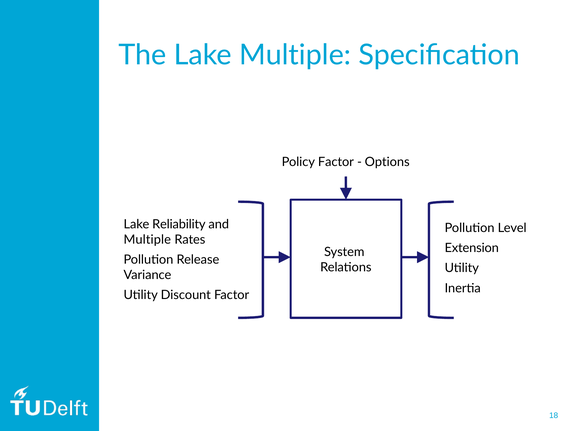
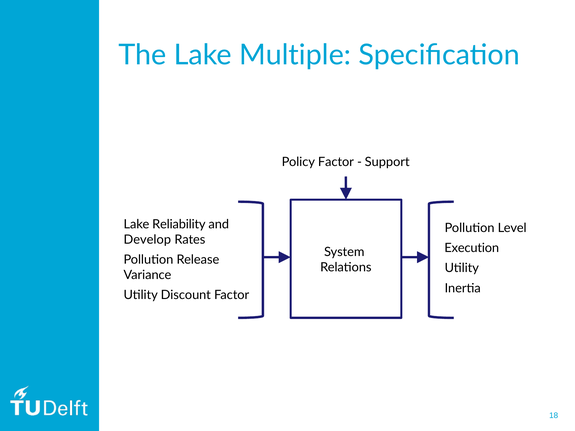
Options: Options -> Support
Multiple at (147, 240): Multiple -> Develop
Extension: Extension -> Execution
